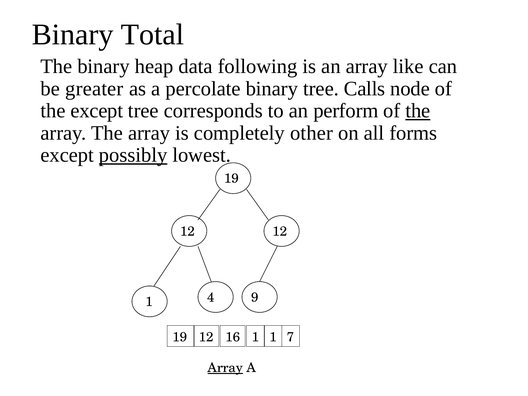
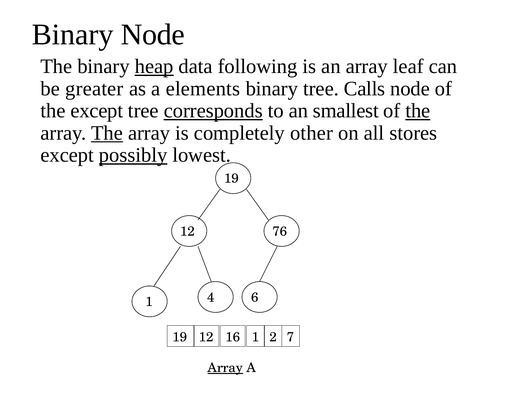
Binary Total: Total -> Node
heap underline: none -> present
like: like -> leaf
percolate: percolate -> elements
corresponds underline: none -> present
perform: perform -> smallest
The at (107, 133) underline: none -> present
forms: forms -> stores
12 12: 12 -> 76
9: 9 -> 6
1 1: 1 -> 2
